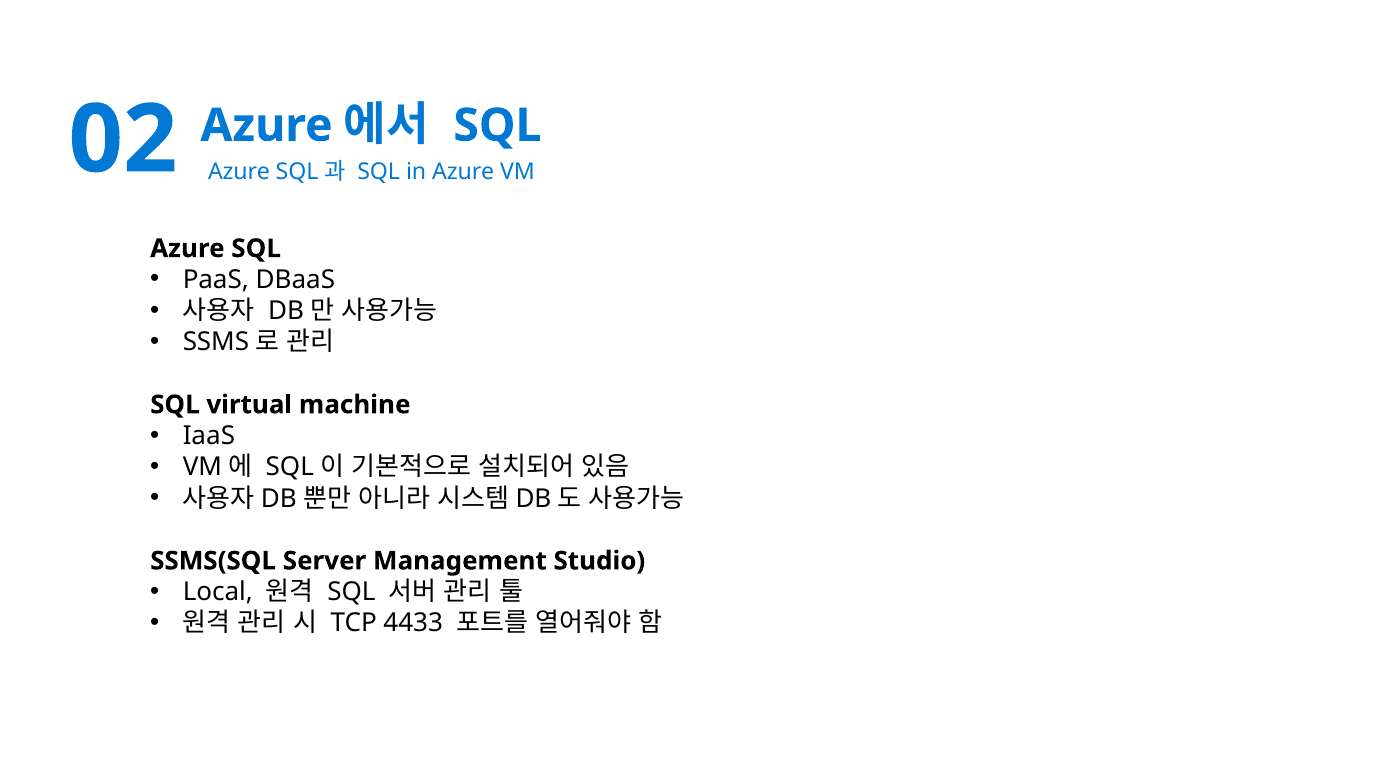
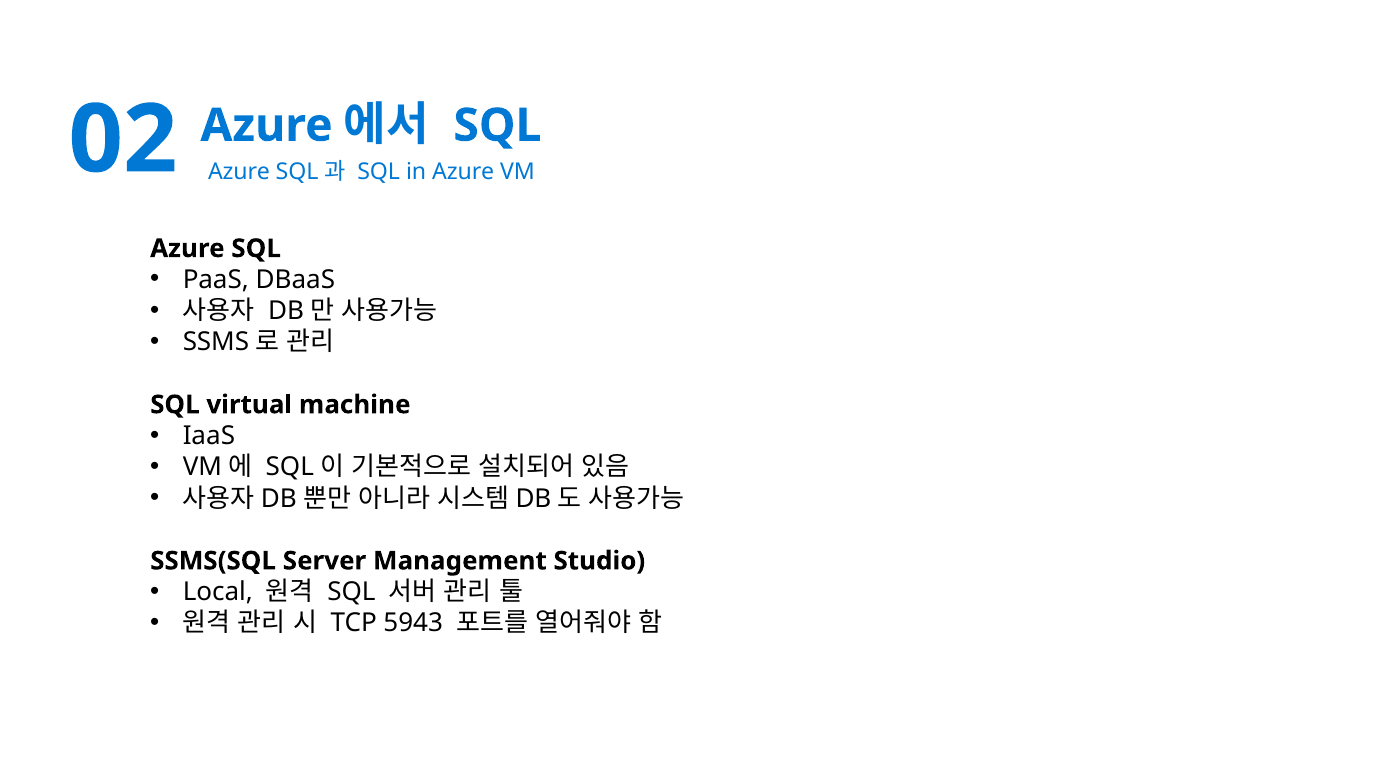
4433: 4433 -> 5943
